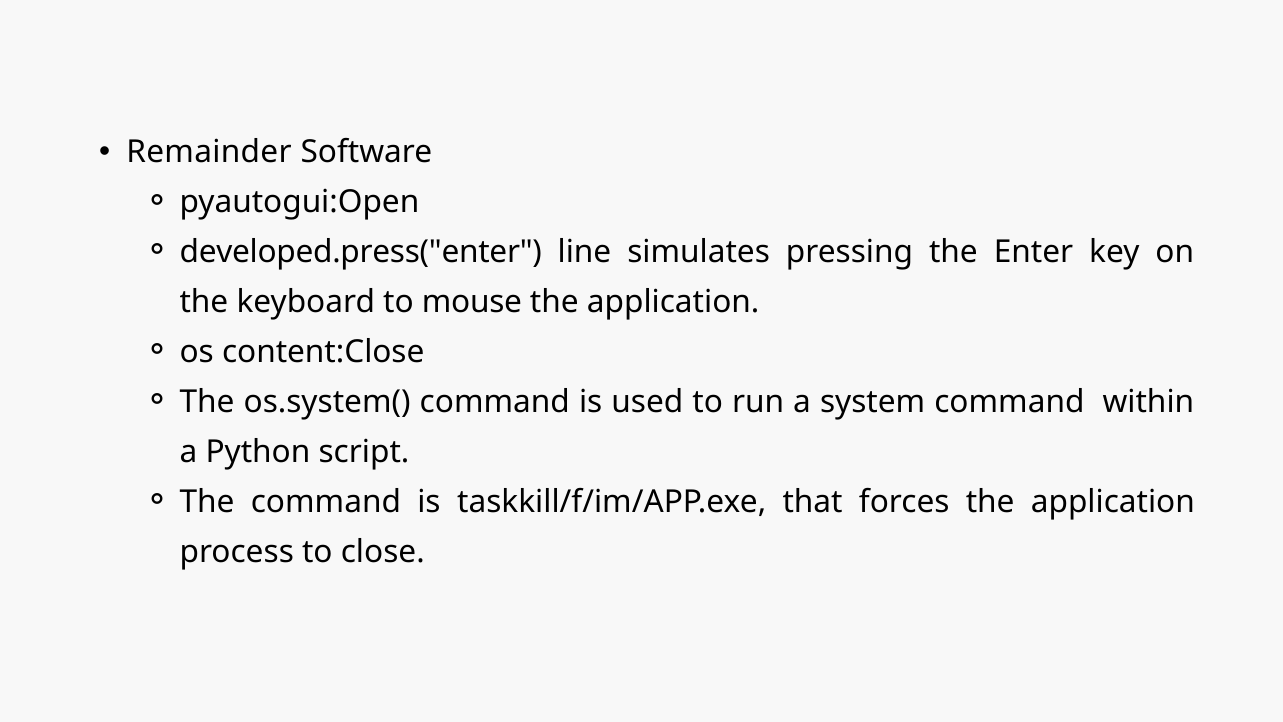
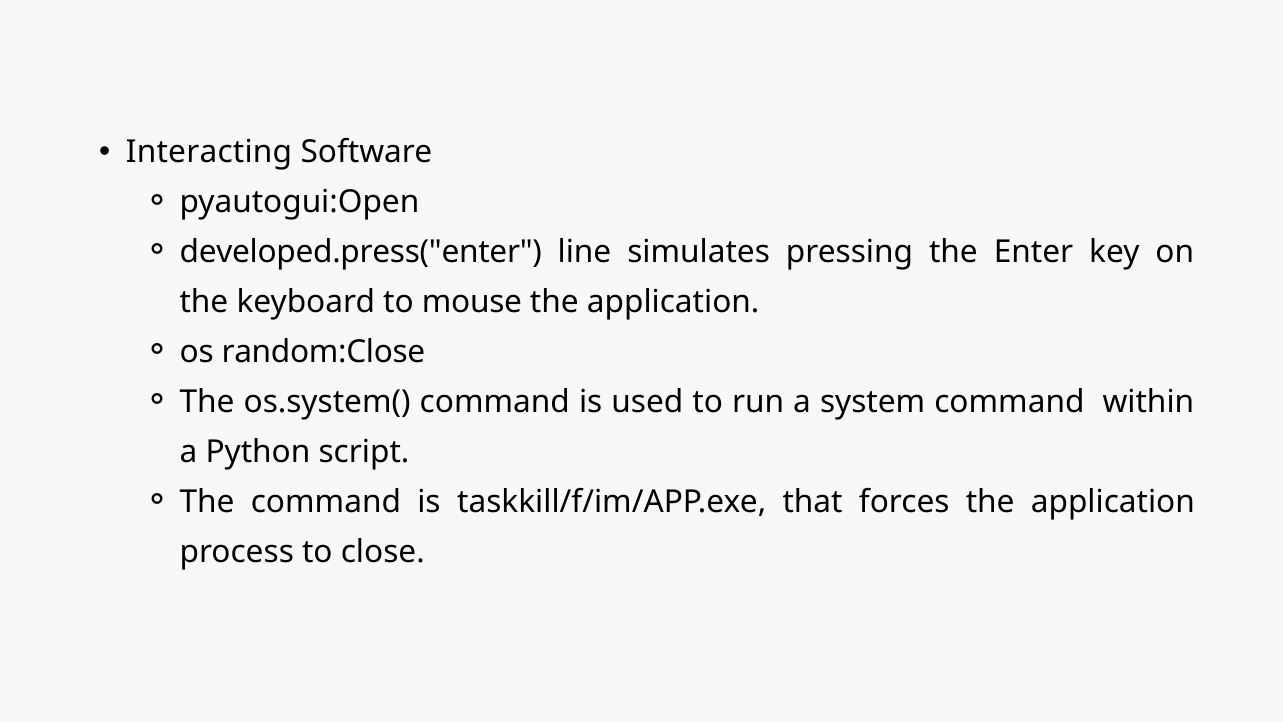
Remainder: Remainder -> Interacting
content:Close: content:Close -> random:Close
